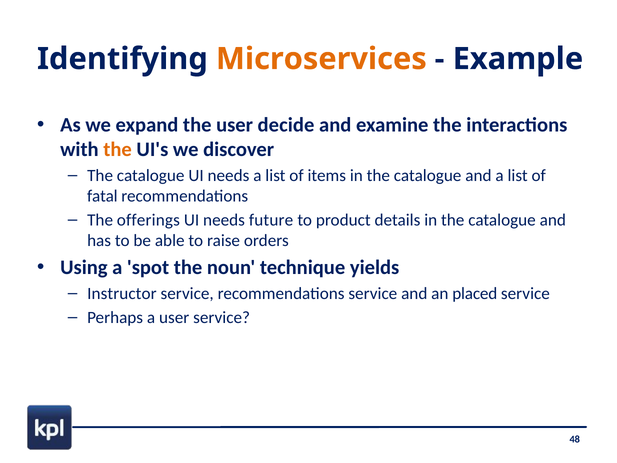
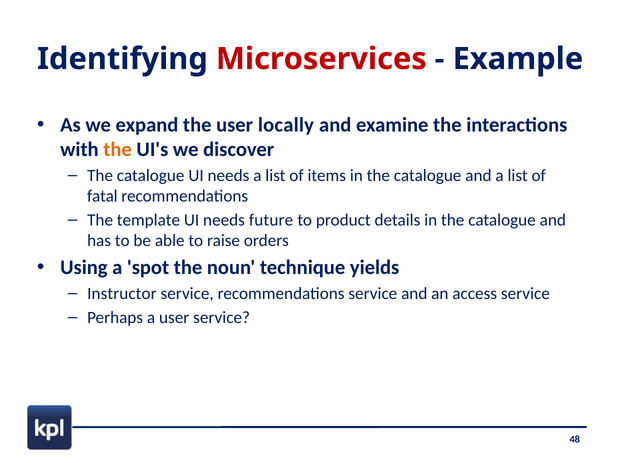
Microservices colour: orange -> red
decide: decide -> locally
offerings: offerings -> template
placed: placed -> access
